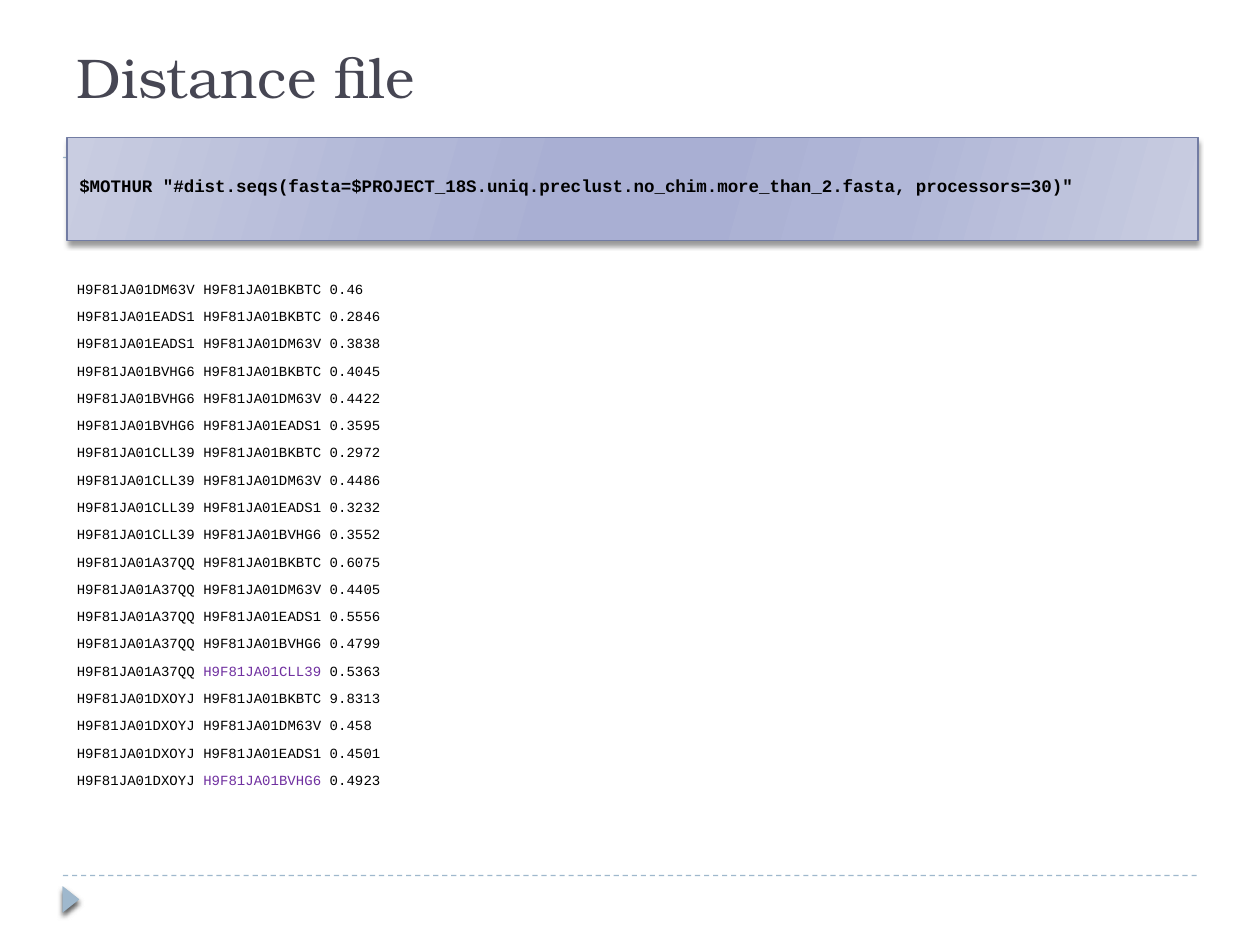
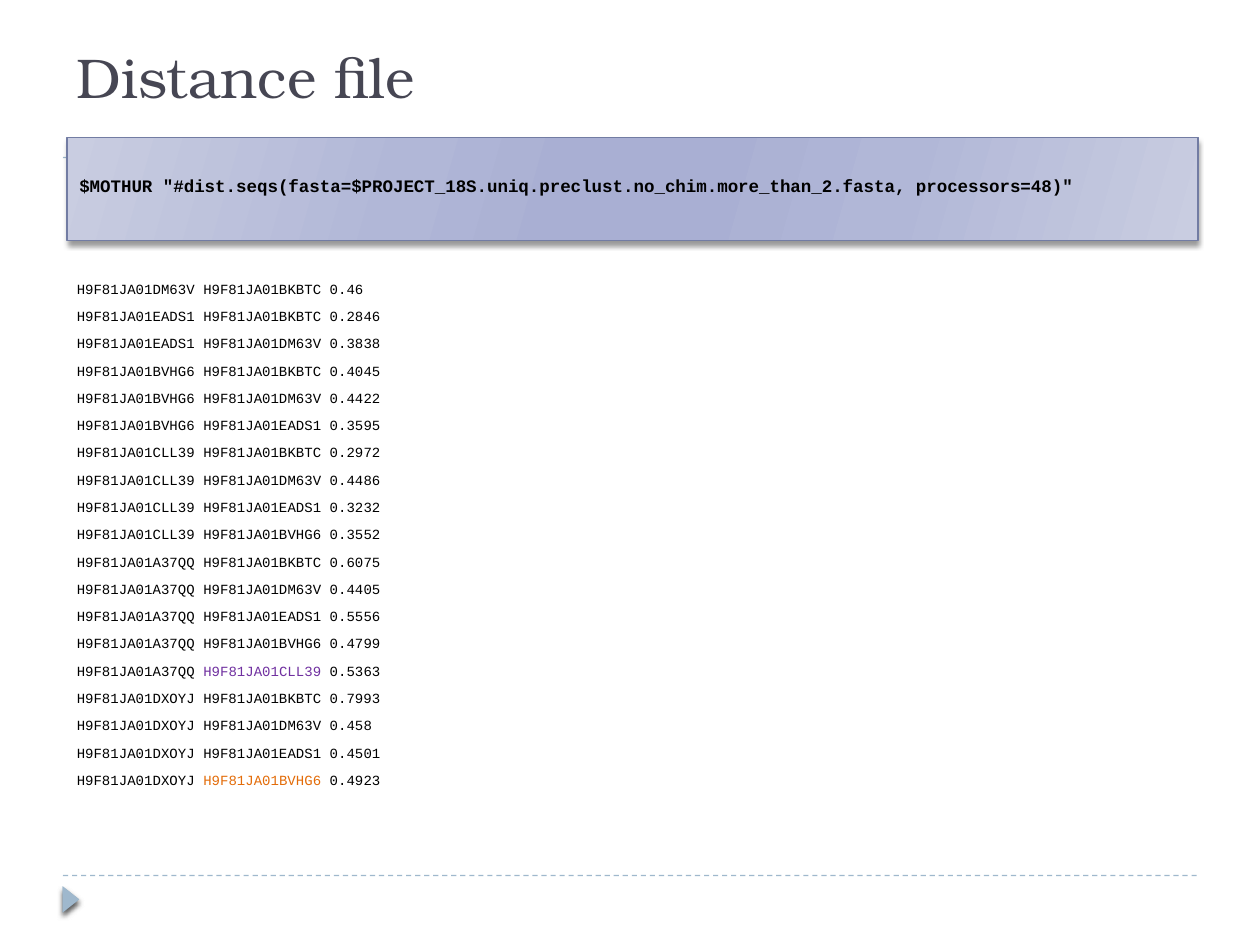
processors=30: processors=30 -> processors=48
9.8313: 9.8313 -> 0.7993
H9F81JA01BVHG6 at (262, 781) colour: purple -> orange
